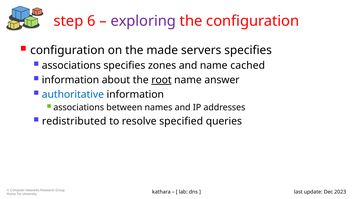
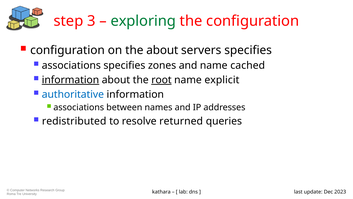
6: 6 -> 3
exploring colour: purple -> green
the made: made -> about
information at (70, 80) underline: none -> present
answer: answer -> explicit
specified: specified -> returned
